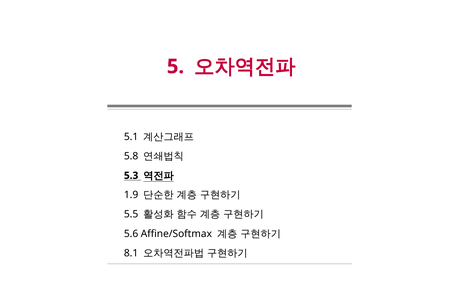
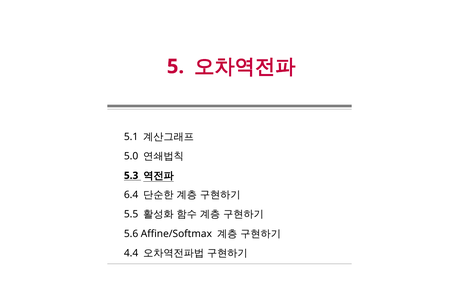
5.8: 5.8 -> 5.0
1.9: 1.9 -> 6.4
8.1: 8.1 -> 4.4
